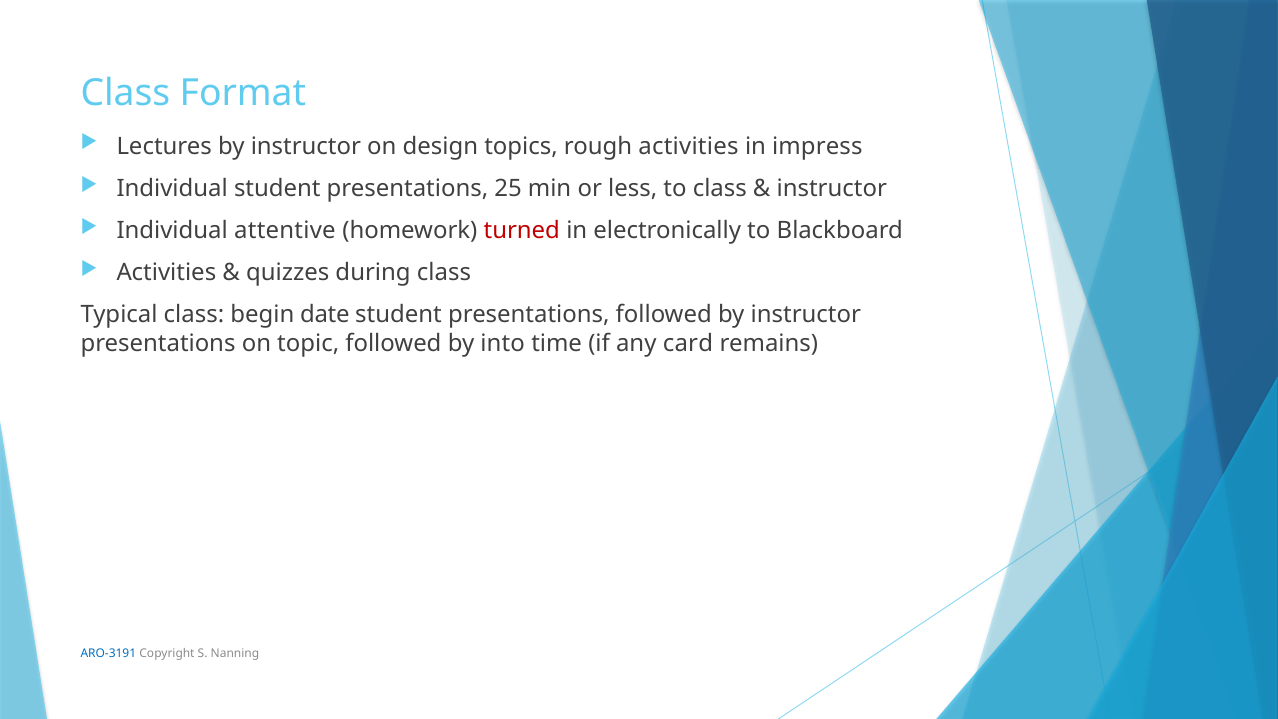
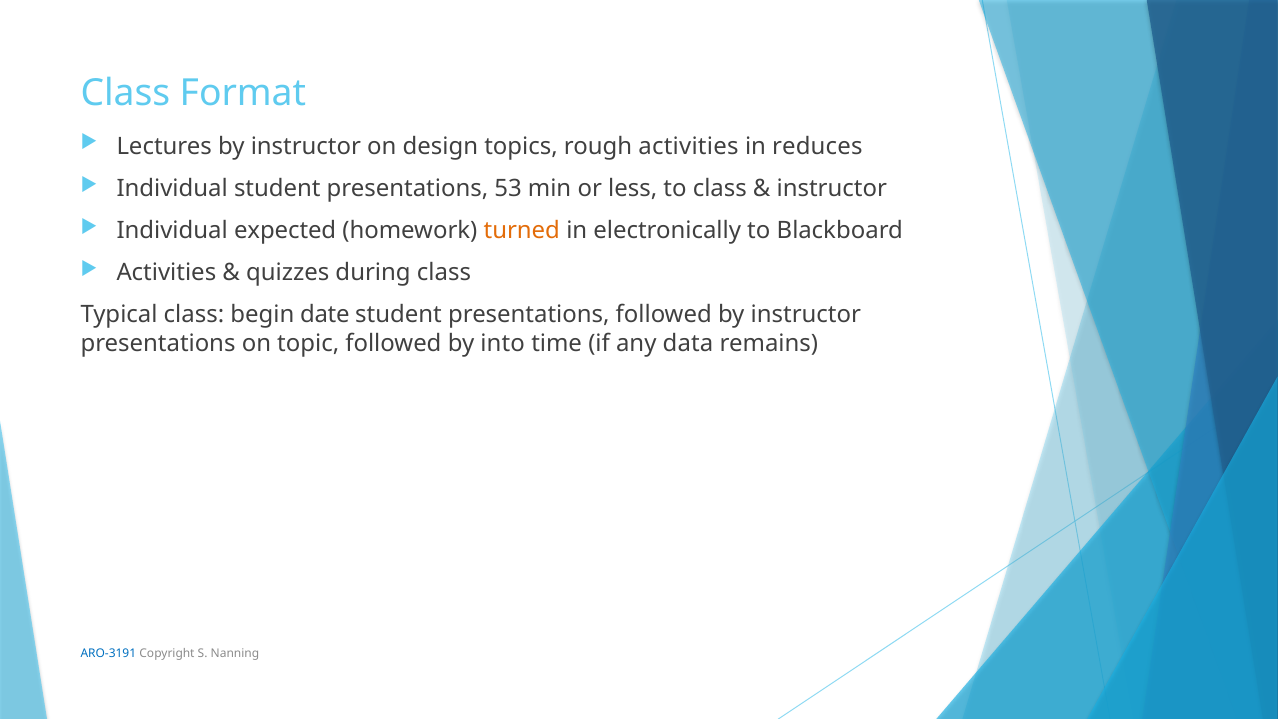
impress: impress -> reduces
25: 25 -> 53
attentive: attentive -> expected
turned colour: red -> orange
card: card -> data
